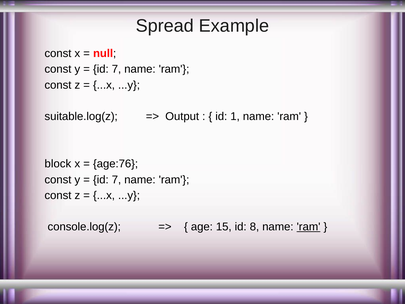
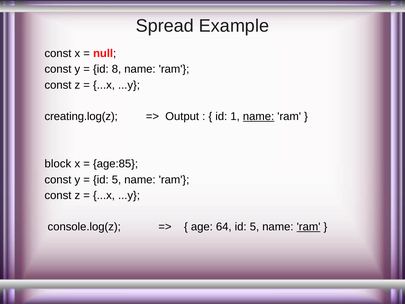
7 at (116, 69): 7 -> 8
suitable.log(z: suitable.log(z -> creating.log(z
name at (259, 116) underline: none -> present
age:76: age:76 -> age:85
7 at (116, 179): 7 -> 5
15: 15 -> 64
8 at (254, 227): 8 -> 5
